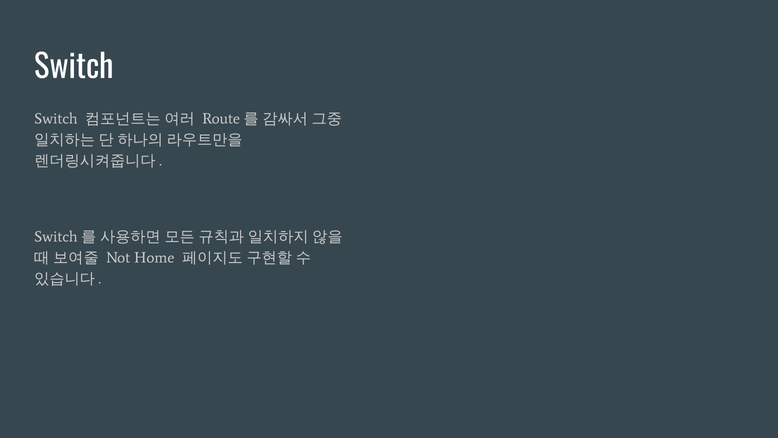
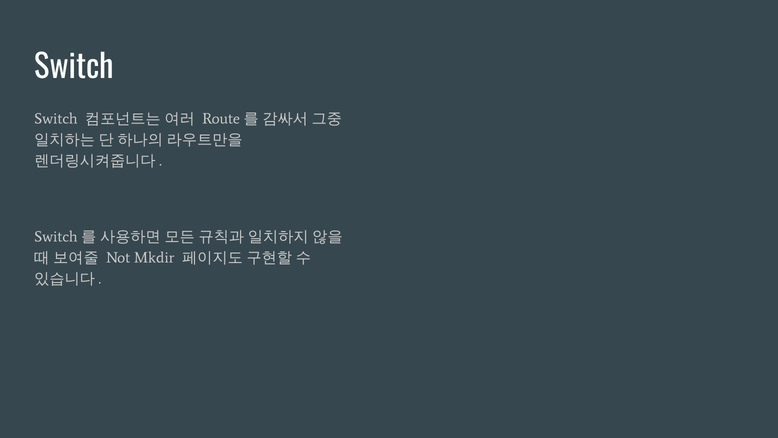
Home: Home -> Mkdir
